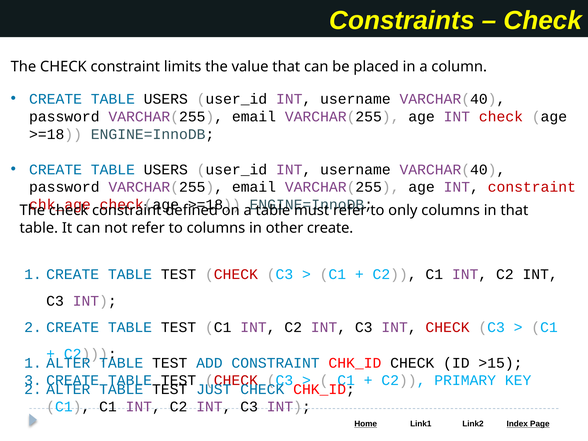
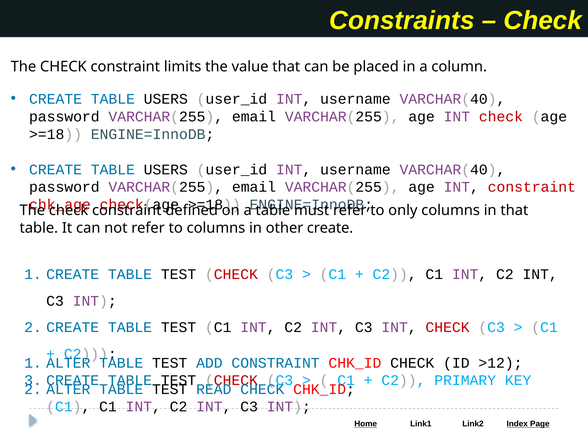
>15: >15 -> >12
JUST: JUST -> READ
